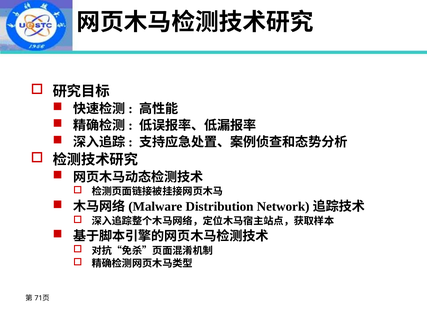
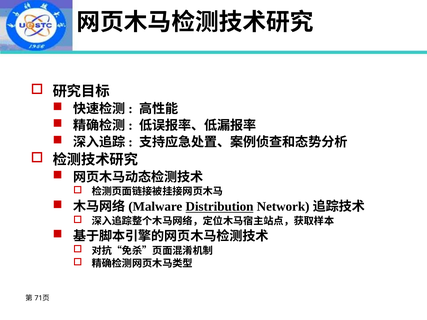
Distribution underline: none -> present
